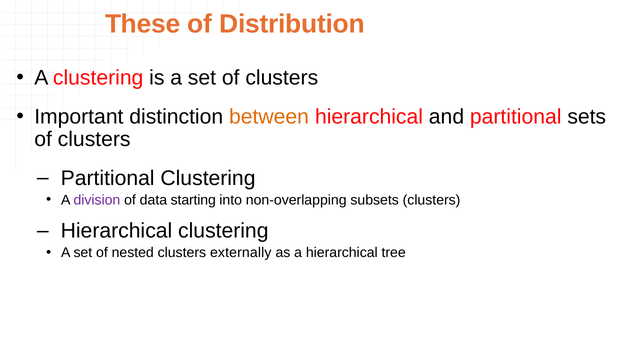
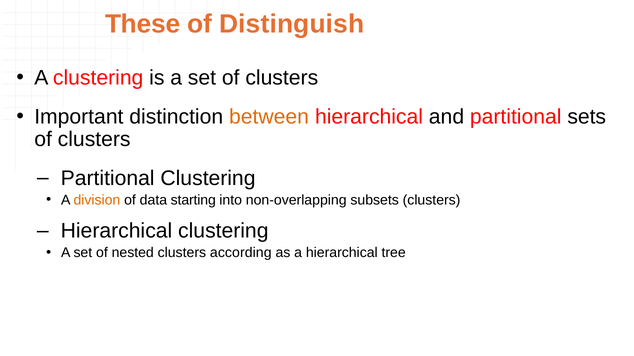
Distribution: Distribution -> Distinguish
division colour: purple -> orange
externally: externally -> according
